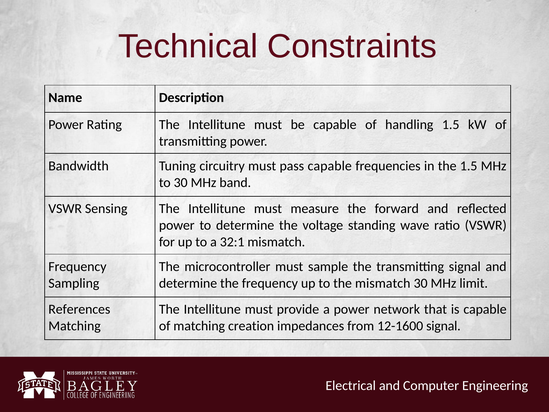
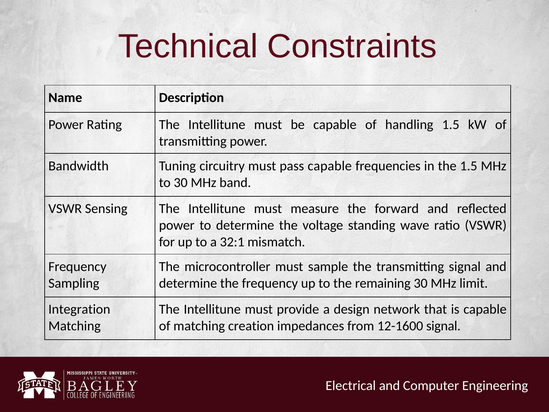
the mismatch: mismatch -> remaining
References: References -> Integration
a power: power -> design
